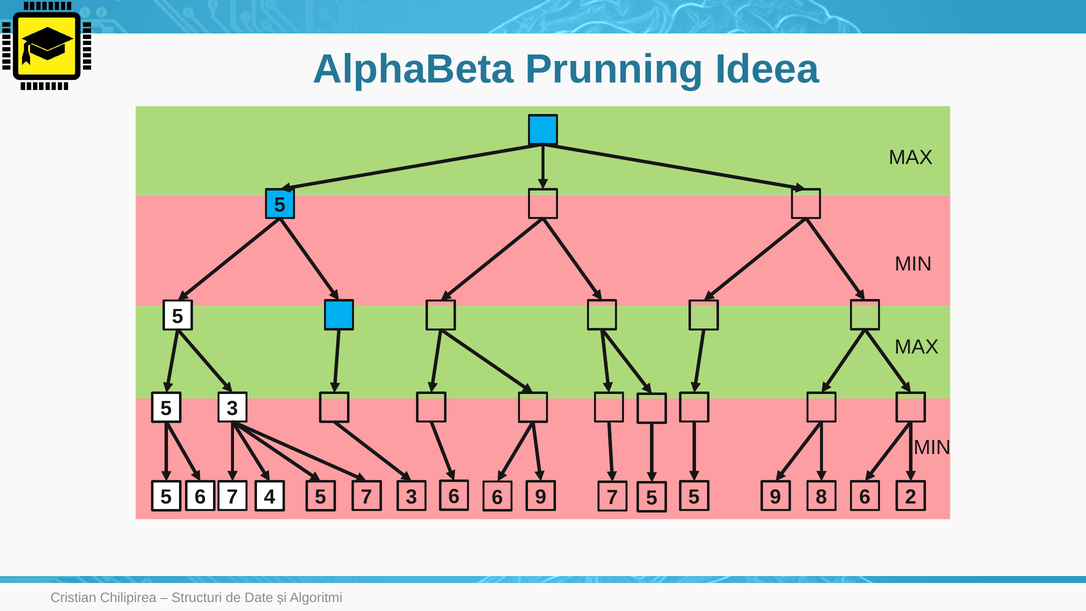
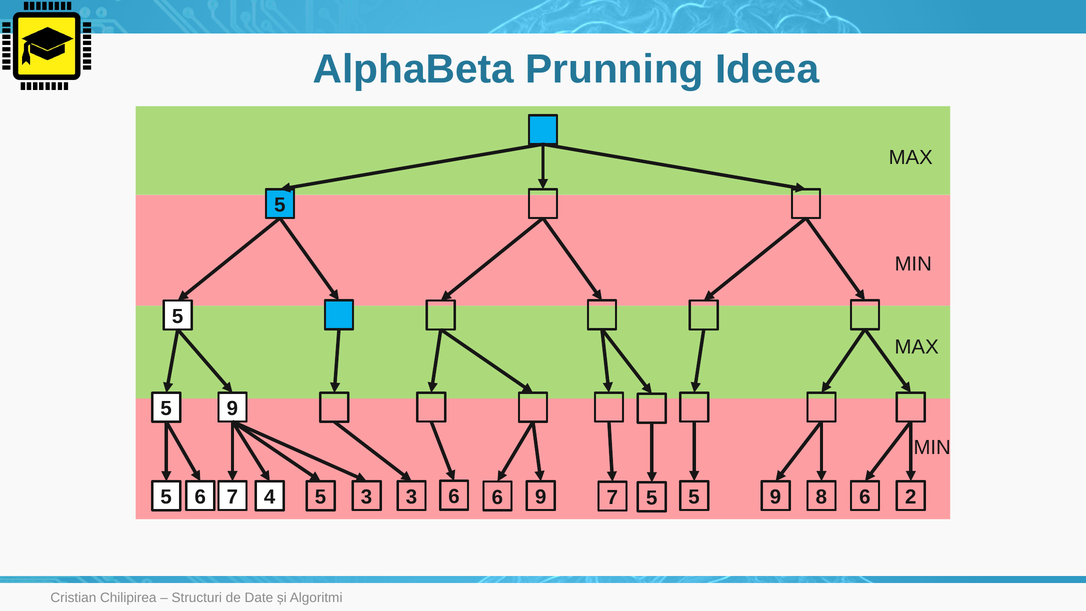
5 3: 3 -> 9
4 7: 7 -> 3
